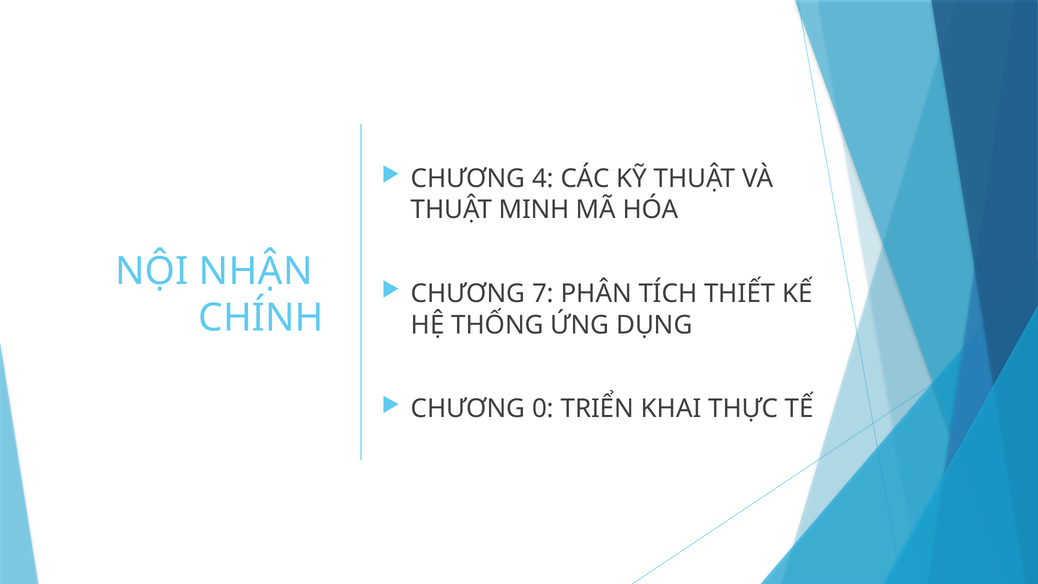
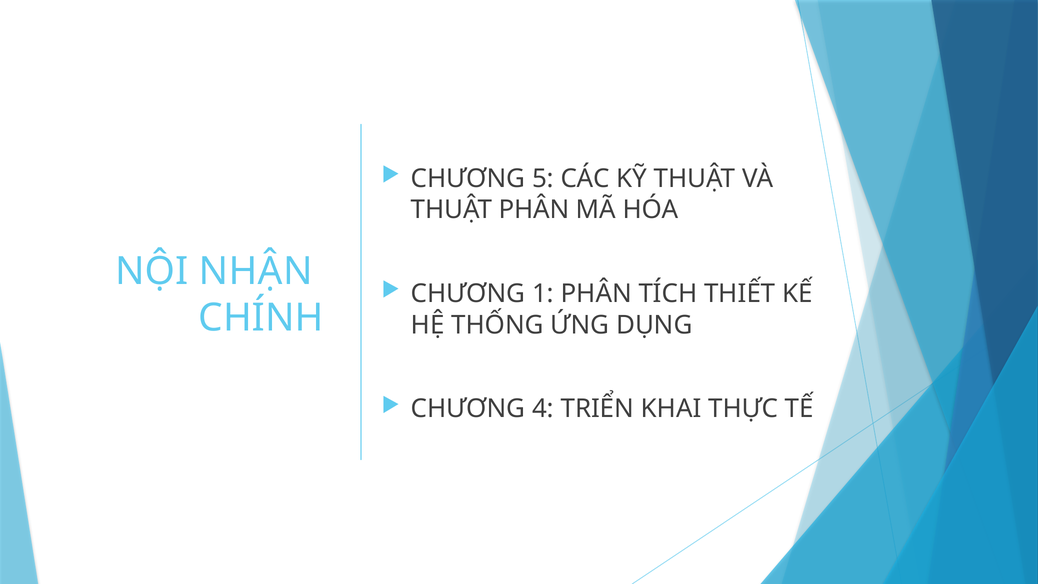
4: 4 -> 5
THUẬT MINH: MINH -> PHÂN
7: 7 -> 1
0: 0 -> 4
